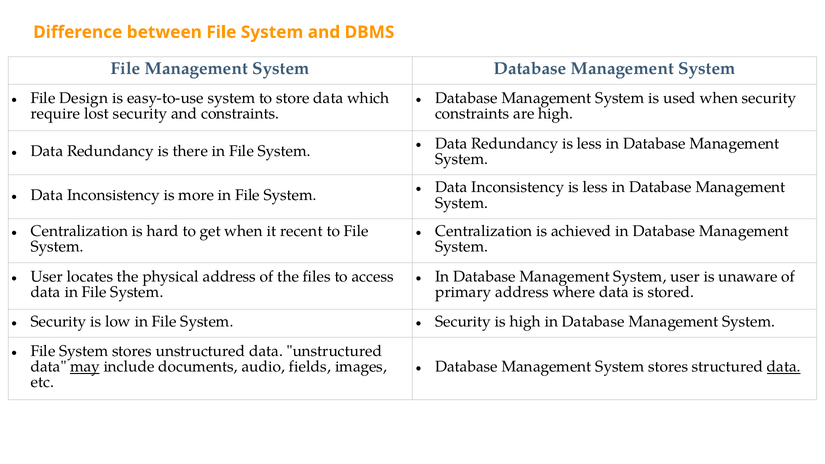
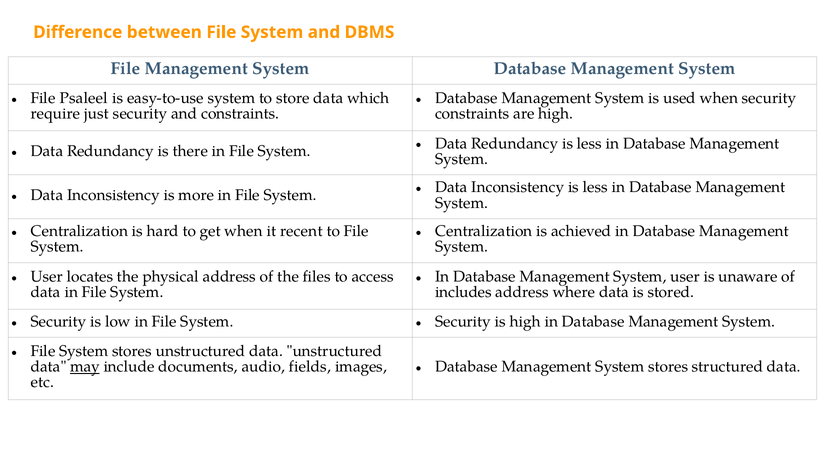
Design: Design -> Psaleel
lost: lost -> just
primary: primary -> includes
data at (784, 367) underline: present -> none
